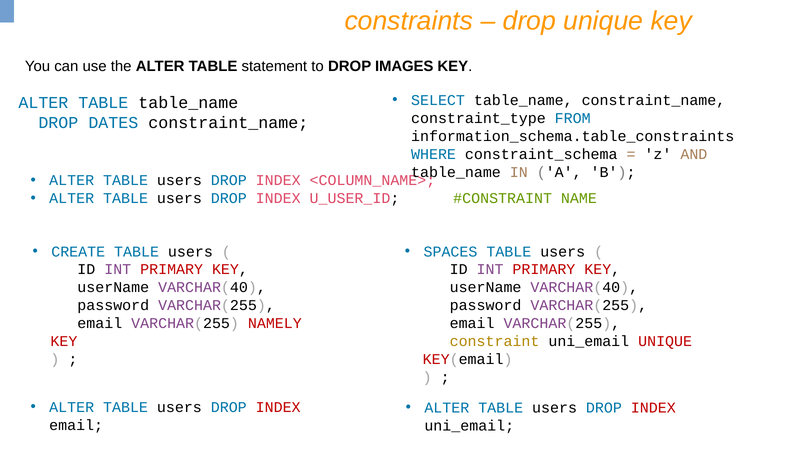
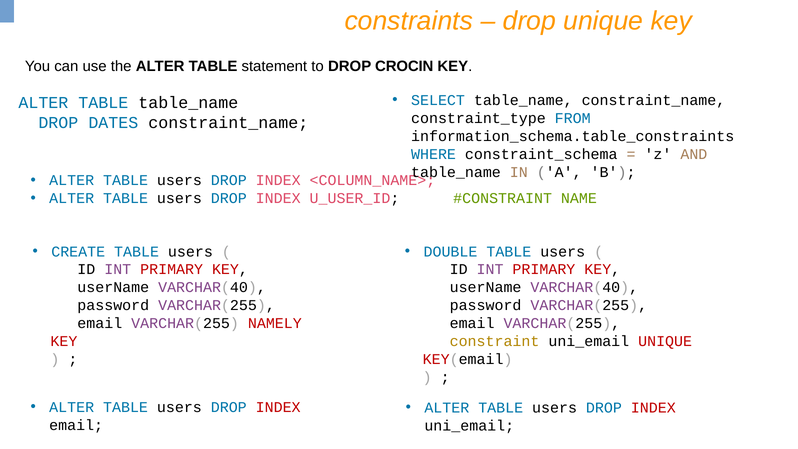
IMAGES: IMAGES -> CROCIN
SPACES: SPACES -> DOUBLE
